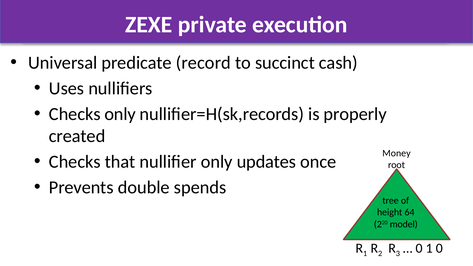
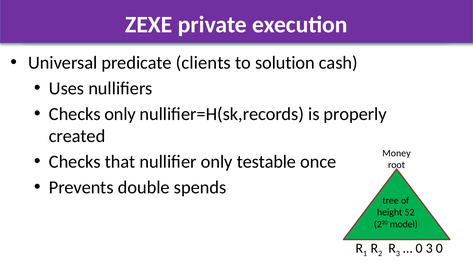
record: record -> clients
succinct: succinct -> solution
updates: updates -> testable
64: 64 -> 52
0 1: 1 -> 3
